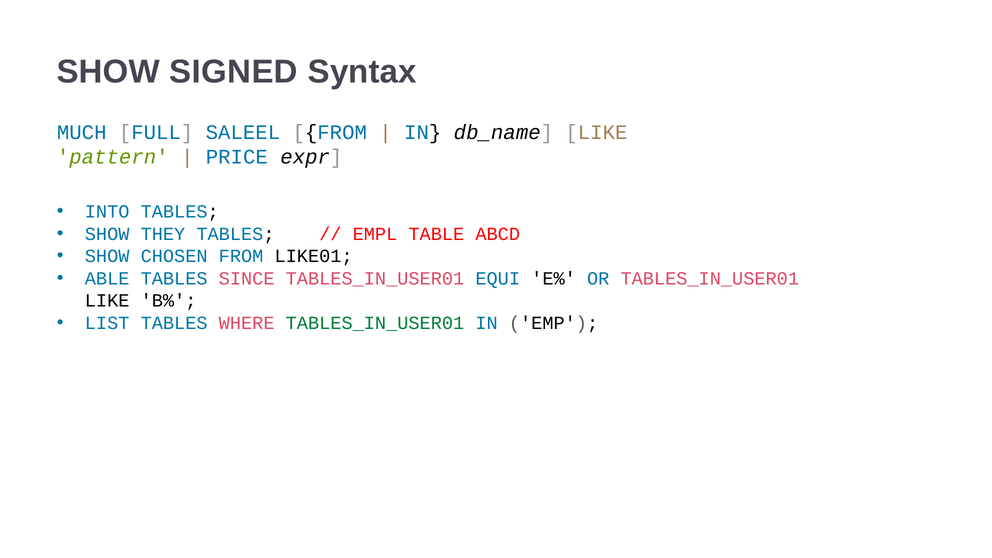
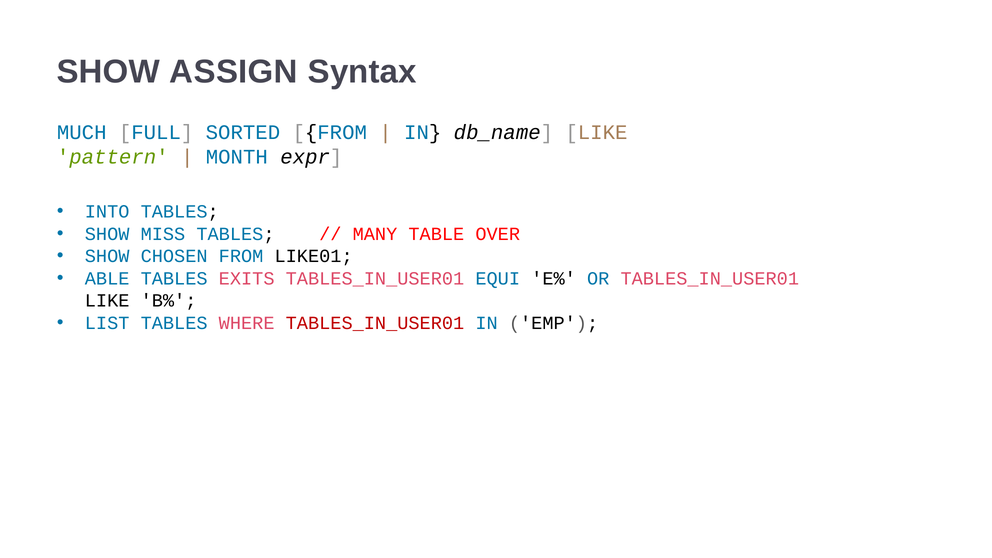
SIGNED: SIGNED -> ASSIGN
SALEEL: SALEEL -> SORTED
PRICE: PRICE -> MONTH
THEY: THEY -> MISS
EMPL: EMPL -> MANY
ABCD: ABCD -> OVER
SINCE: SINCE -> EXITS
TABLES_IN_USER01 at (375, 323) colour: green -> red
